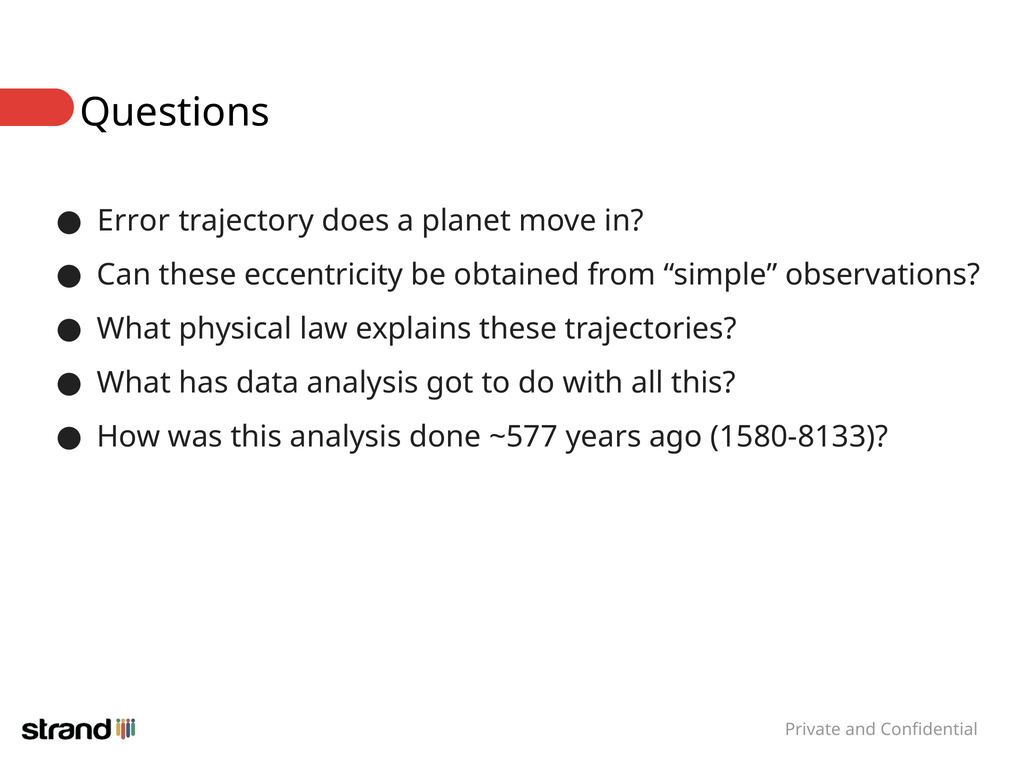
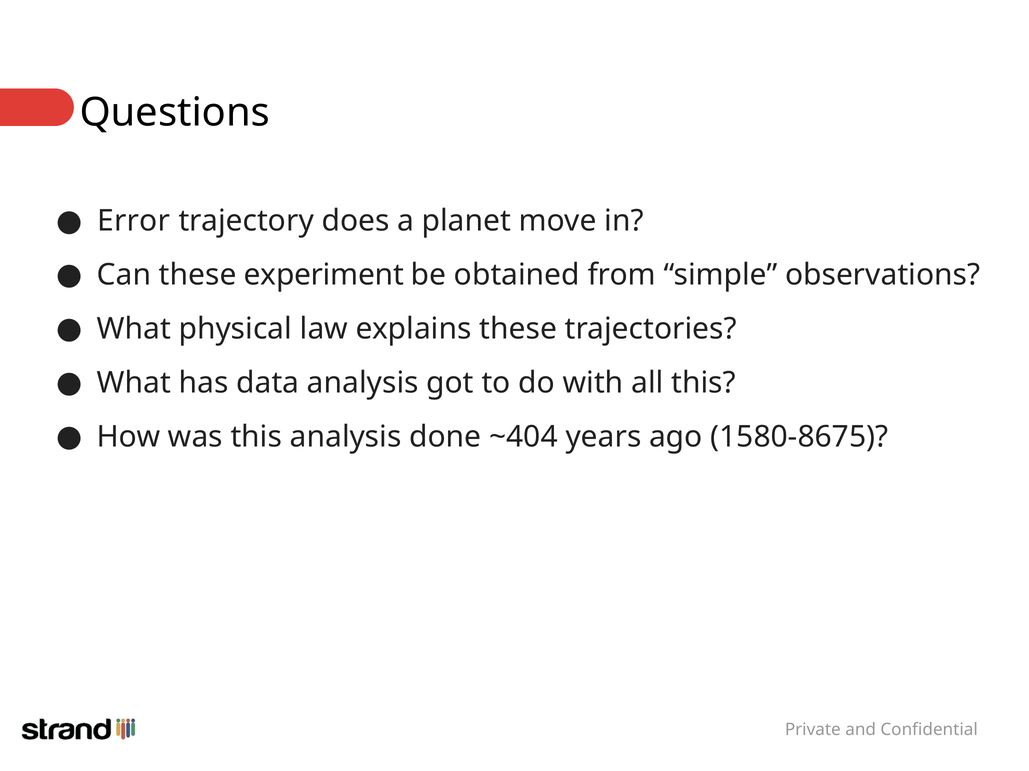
eccentricity: eccentricity -> experiment
~577: ~577 -> ~404
1580-8133: 1580-8133 -> 1580-8675
